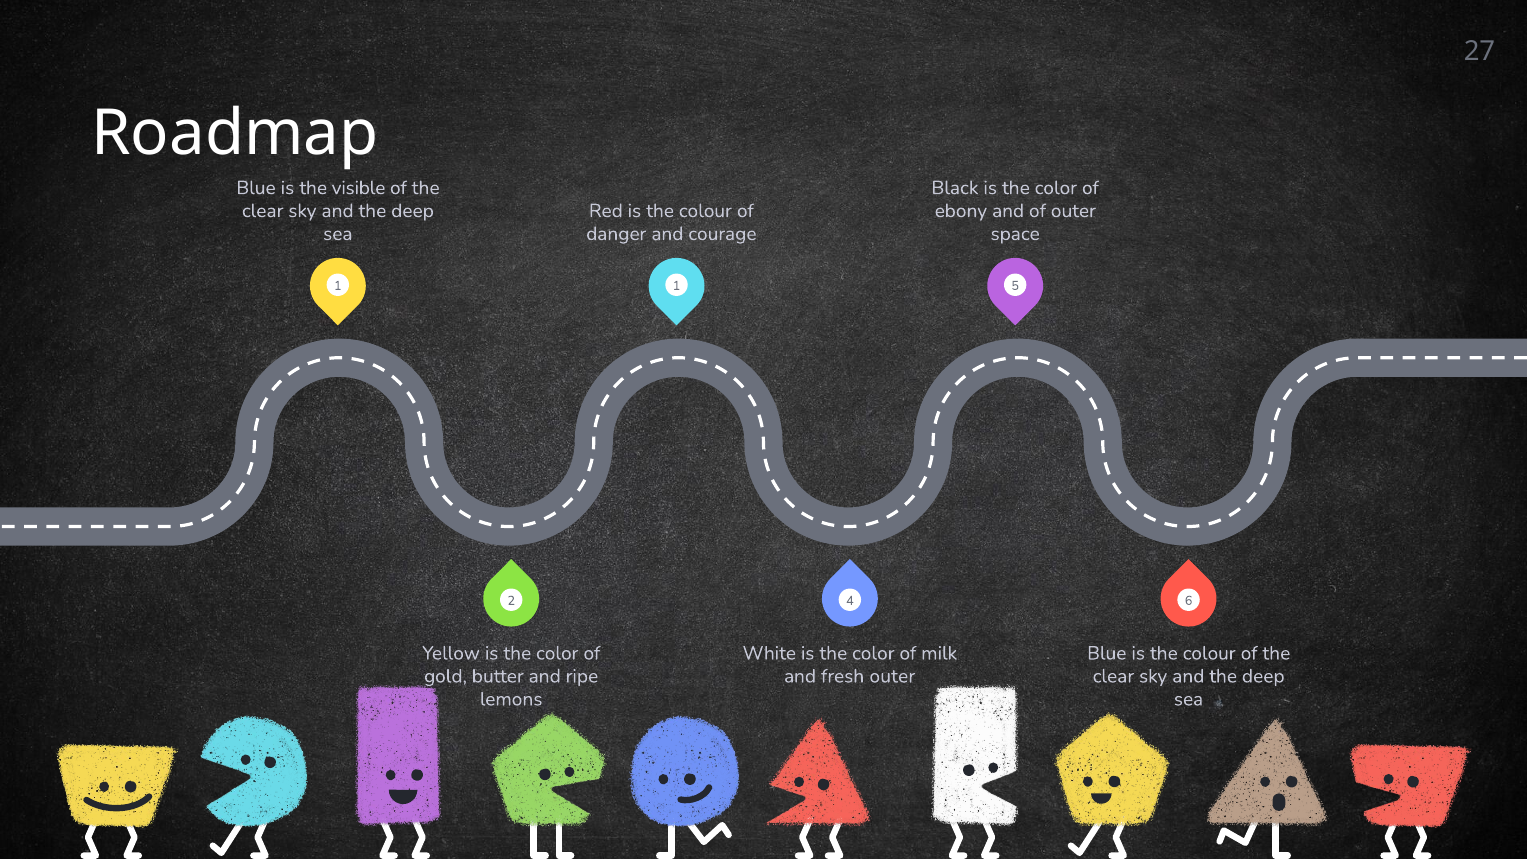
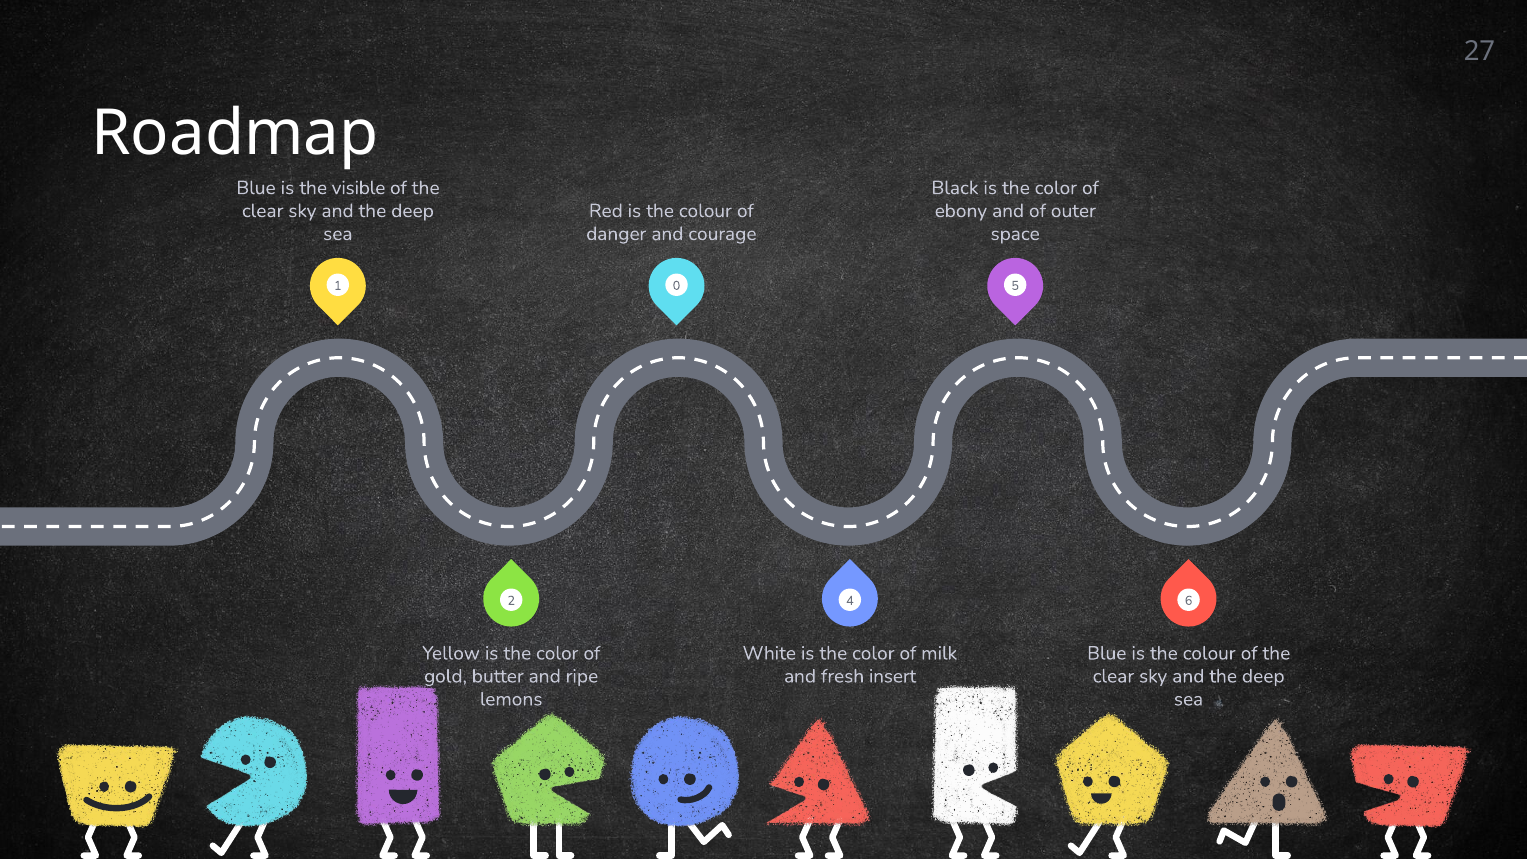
1 1: 1 -> 0
fresh outer: outer -> insert
